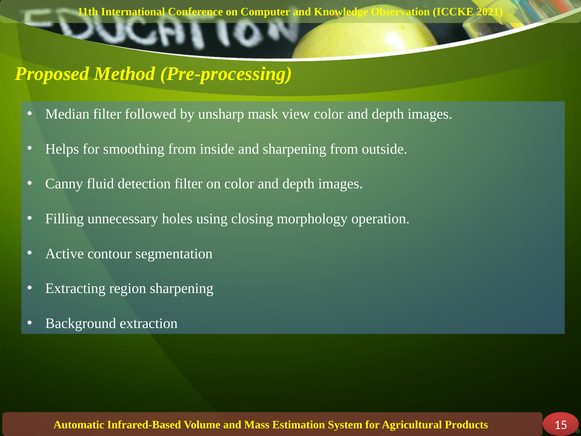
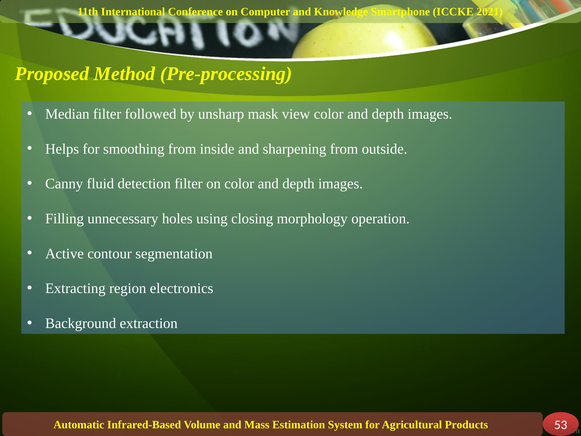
Observation: Observation -> Smartphone
region sharpening: sharpening -> electronics
15: 15 -> 53
